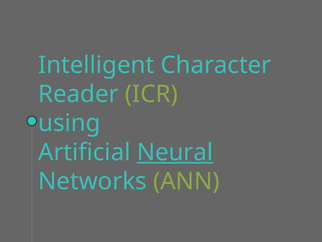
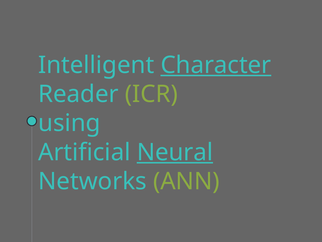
Character underline: none -> present
